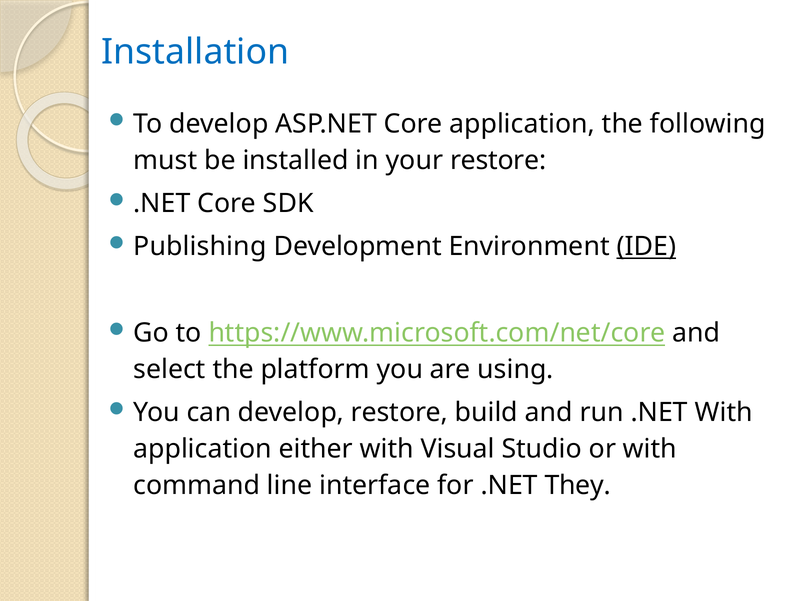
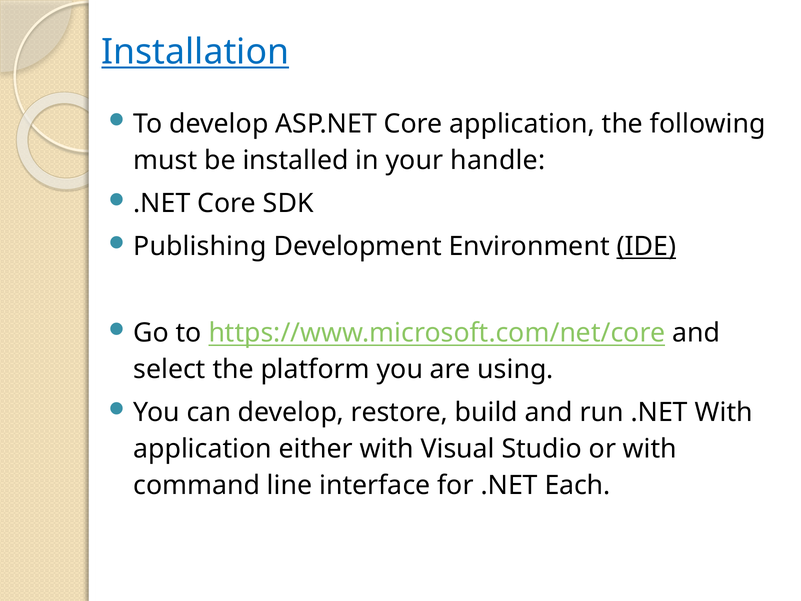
Installation underline: none -> present
your restore: restore -> handle
They: They -> Each
